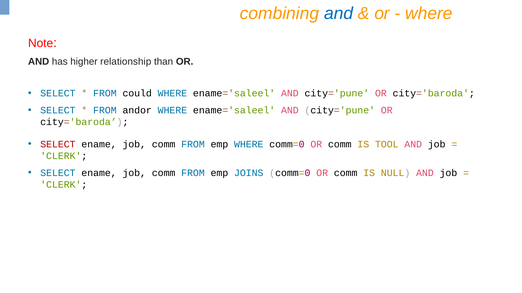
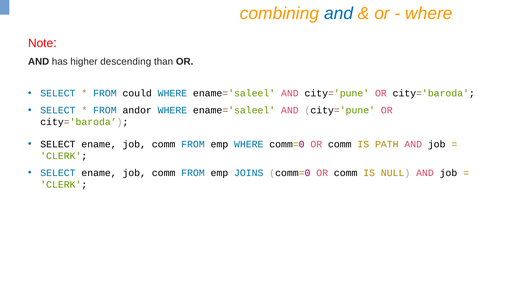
relationship: relationship -> descending
SELECT at (58, 144) colour: red -> black
TOOL: TOOL -> PATH
